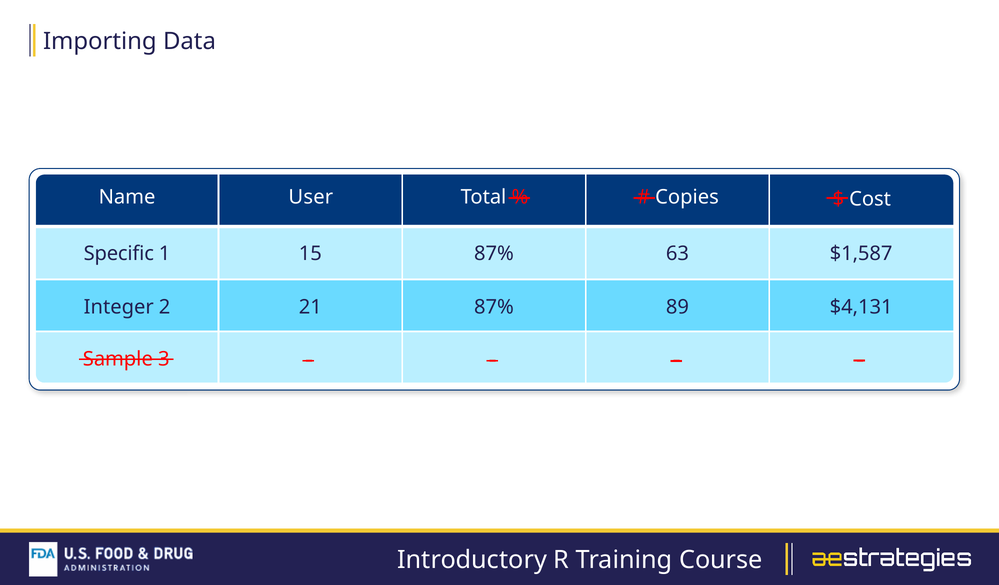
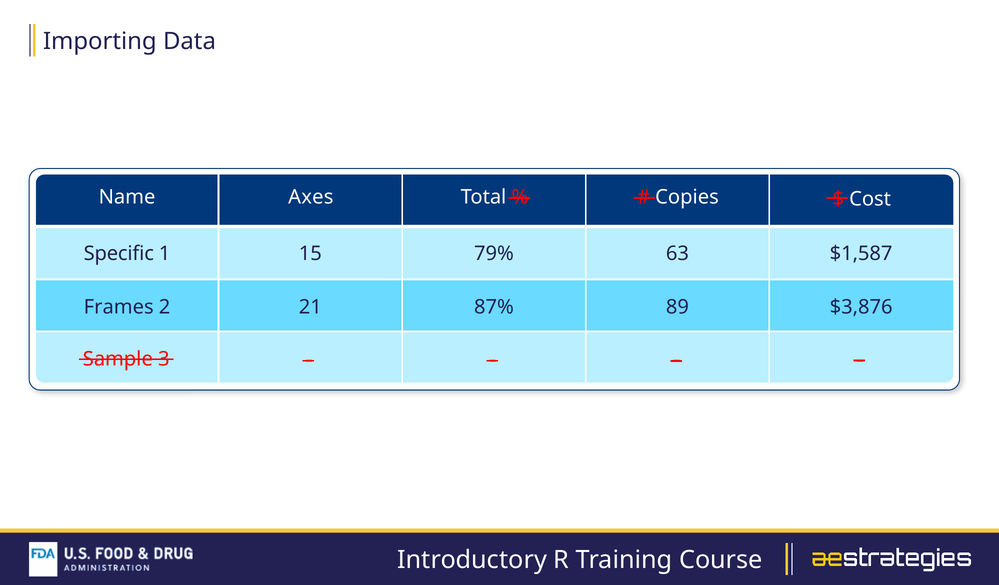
User: User -> Axes
87% at (494, 254): 87% -> 79%
Integer: Integer -> Frames
$4,131: $4,131 -> $3,876
